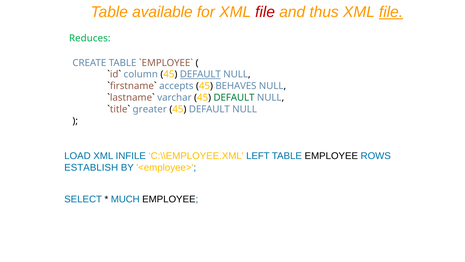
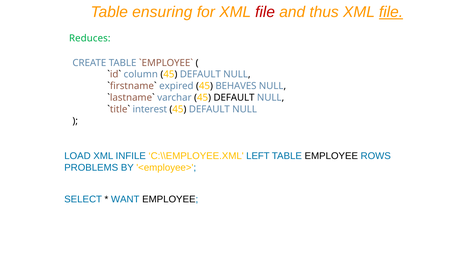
available: available -> ensuring
DEFAULT at (200, 74) underline: present -> none
accepts: accepts -> expired
DEFAULT at (234, 98) colour: green -> black
greater: greater -> interest
ESTABLISH: ESTABLISH -> PROBLEMS
MUCH: MUCH -> WANT
